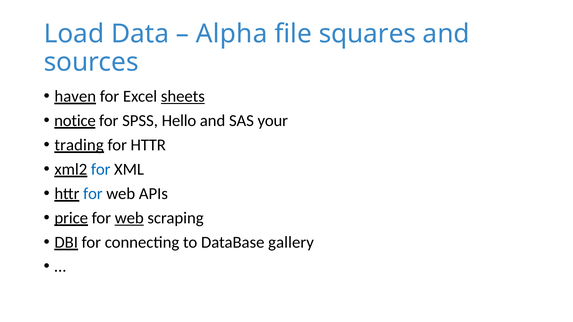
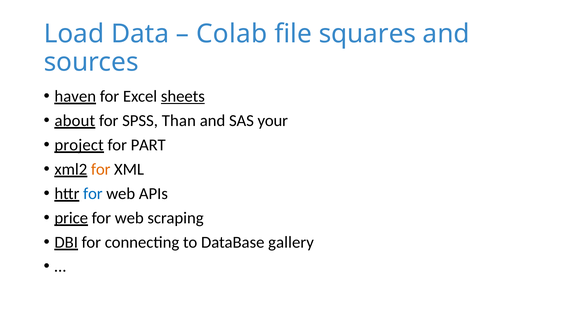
Alpha: Alpha -> Colab
notice: notice -> about
Hello: Hello -> Than
trading: trading -> project
for HTTR: HTTR -> PART
for at (101, 170) colour: blue -> orange
web at (129, 218) underline: present -> none
